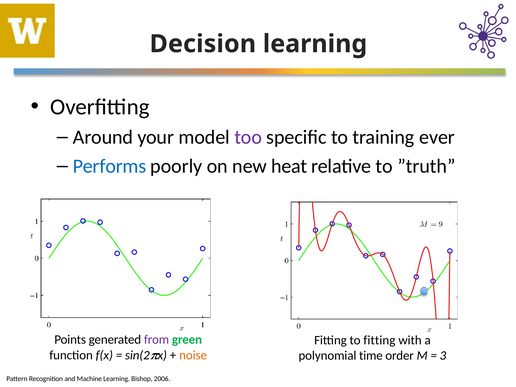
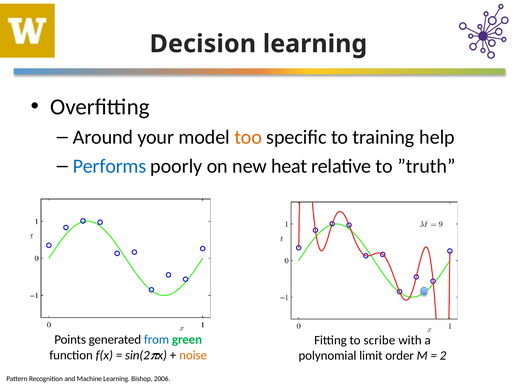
too colour: purple -> orange
ever: ever -> help
from colour: purple -> blue
to fitting: fitting -> scribe
time: time -> limit
3: 3 -> 2
